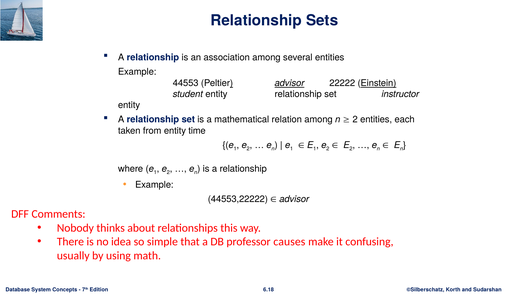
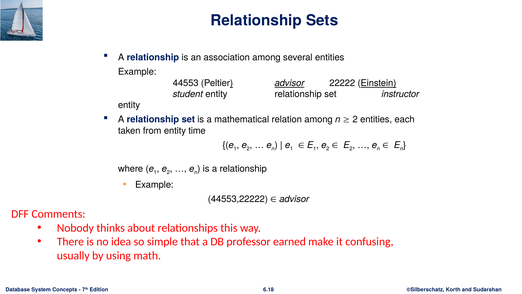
causes: causes -> earned
